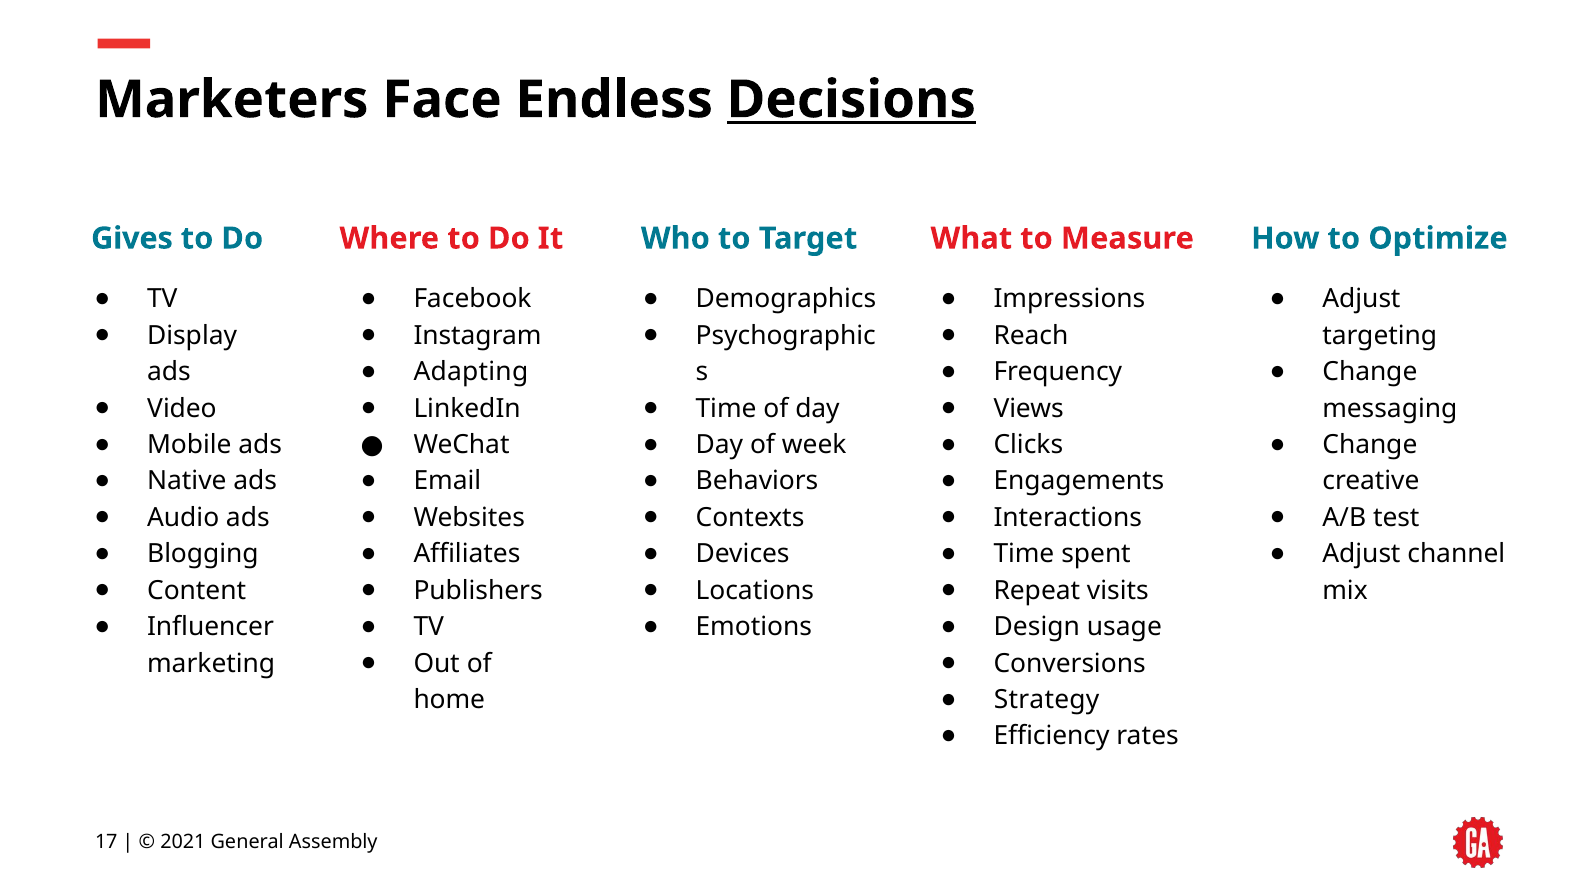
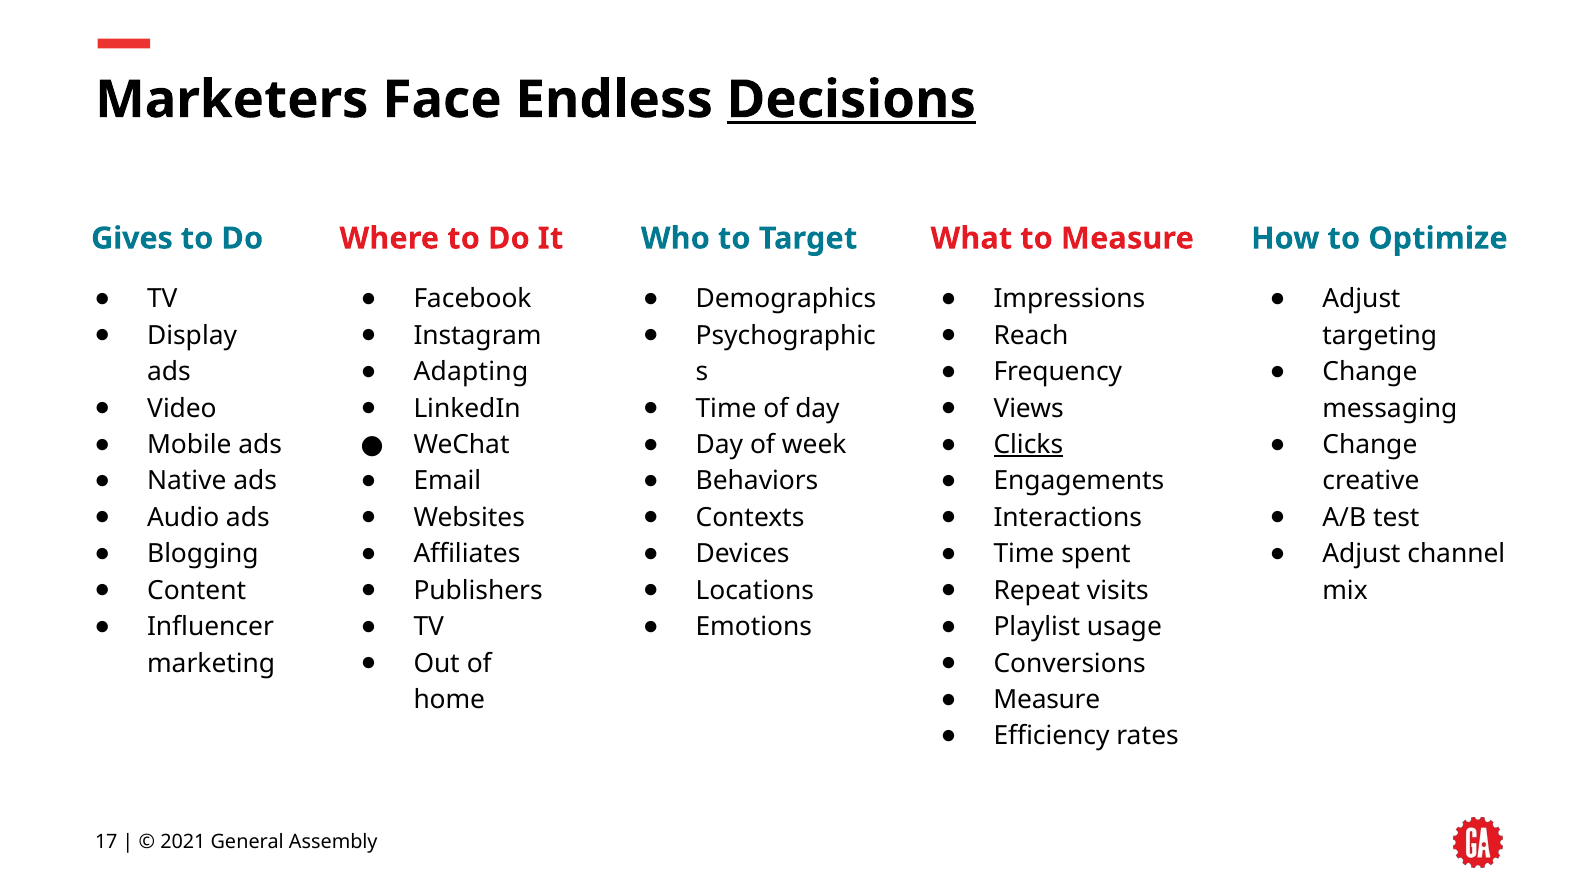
Clicks underline: none -> present
Design: Design -> Playlist
Strategy at (1047, 700): Strategy -> Measure
